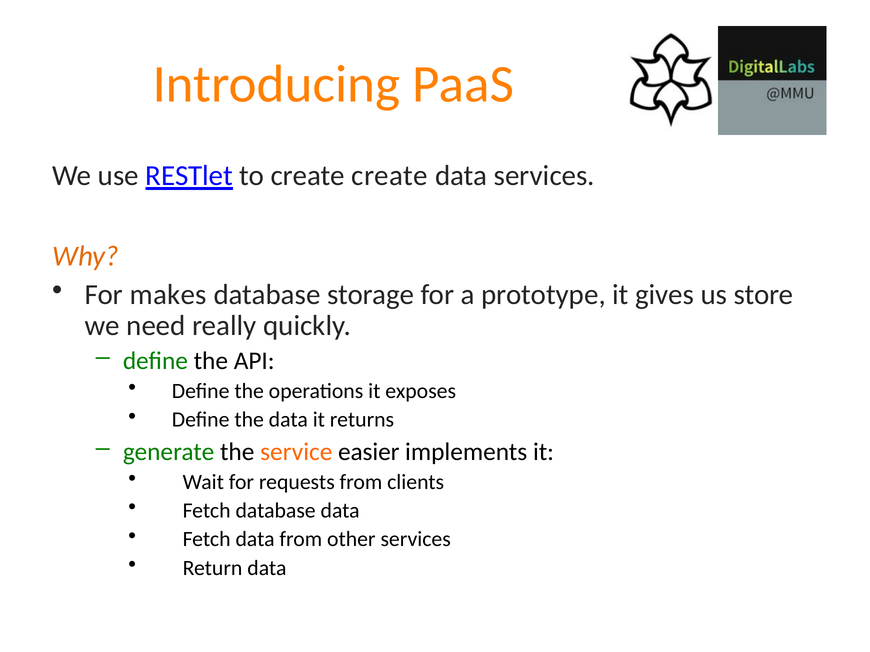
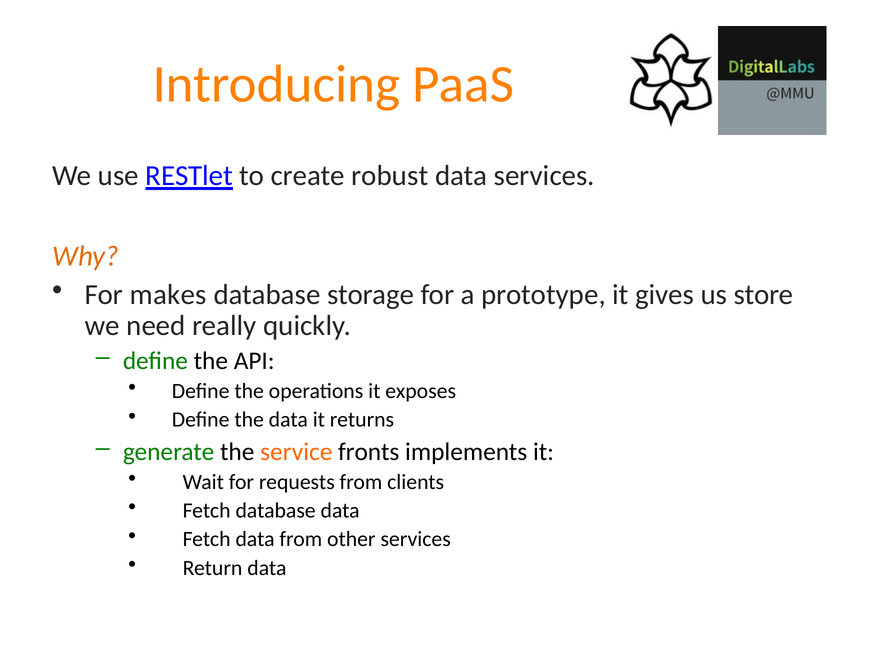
create create: create -> robust
easier: easier -> fronts
